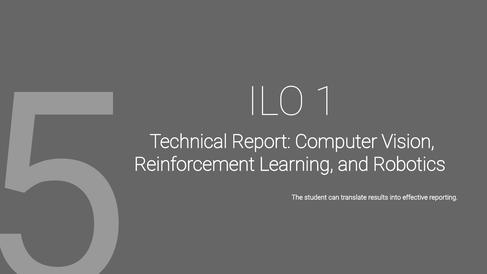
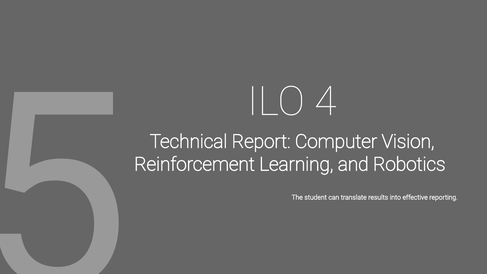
1: 1 -> 4
